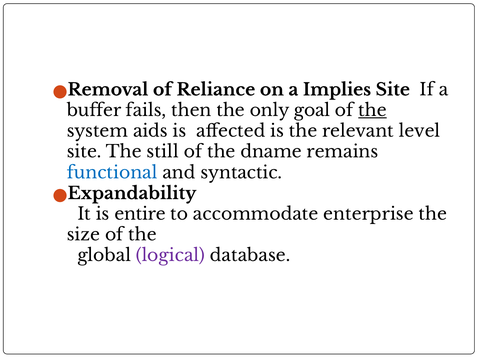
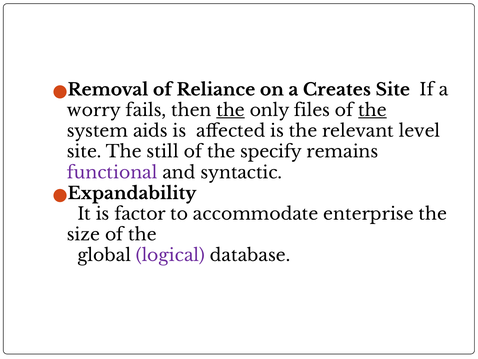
Implies: Implies -> Creates
buffer: buffer -> worry
the at (231, 110) underline: none -> present
goal: goal -> files
dname: dname -> specify
functional colour: blue -> purple
entire: entire -> factor
